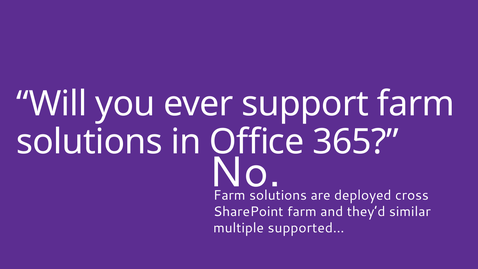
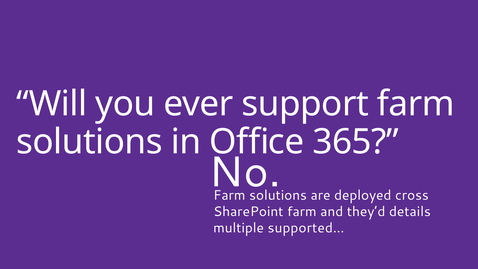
similar: similar -> details
